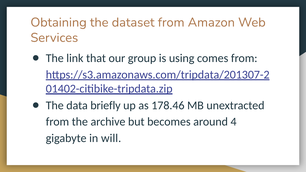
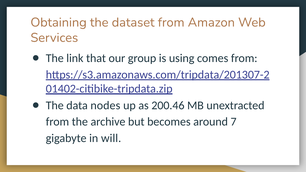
briefly: briefly -> nodes
178.46: 178.46 -> 200.46
4: 4 -> 7
